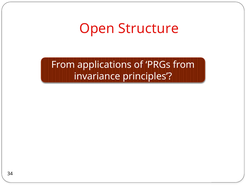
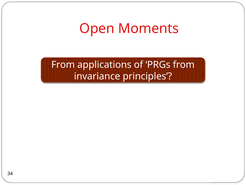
Structure: Structure -> Moments
